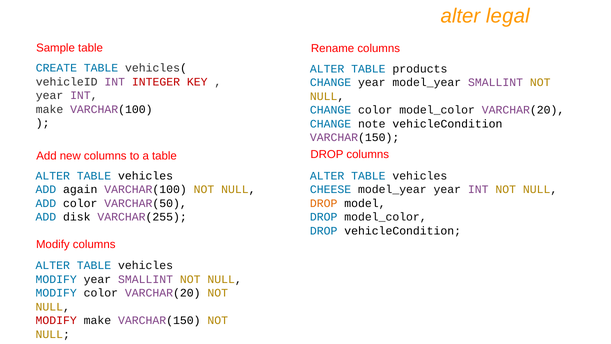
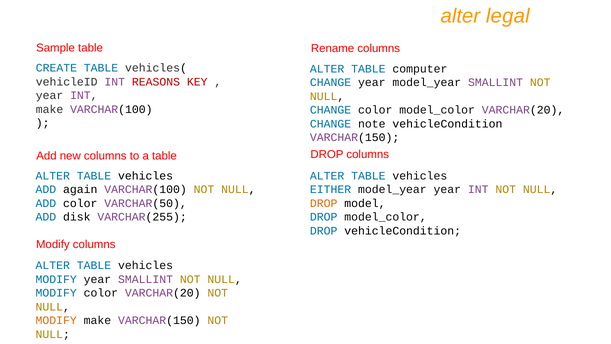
products: products -> computer
INTEGER: INTEGER -> REASONS
CHEESE: CHEESE -> EITHER
MODIFY at (56, 320) colour: red -> orange
